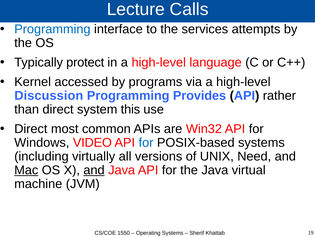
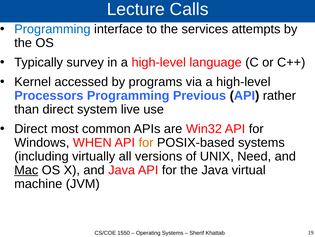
protect: protect -> survey
Discussion: Discussion -> Processors
Provides: Provides -> Previous
this: this -> live
VIDEO: VIDEO -> WHEN
for at (146, 142) colour: blue -> orange
and at (94, 170) underline: present -> none
